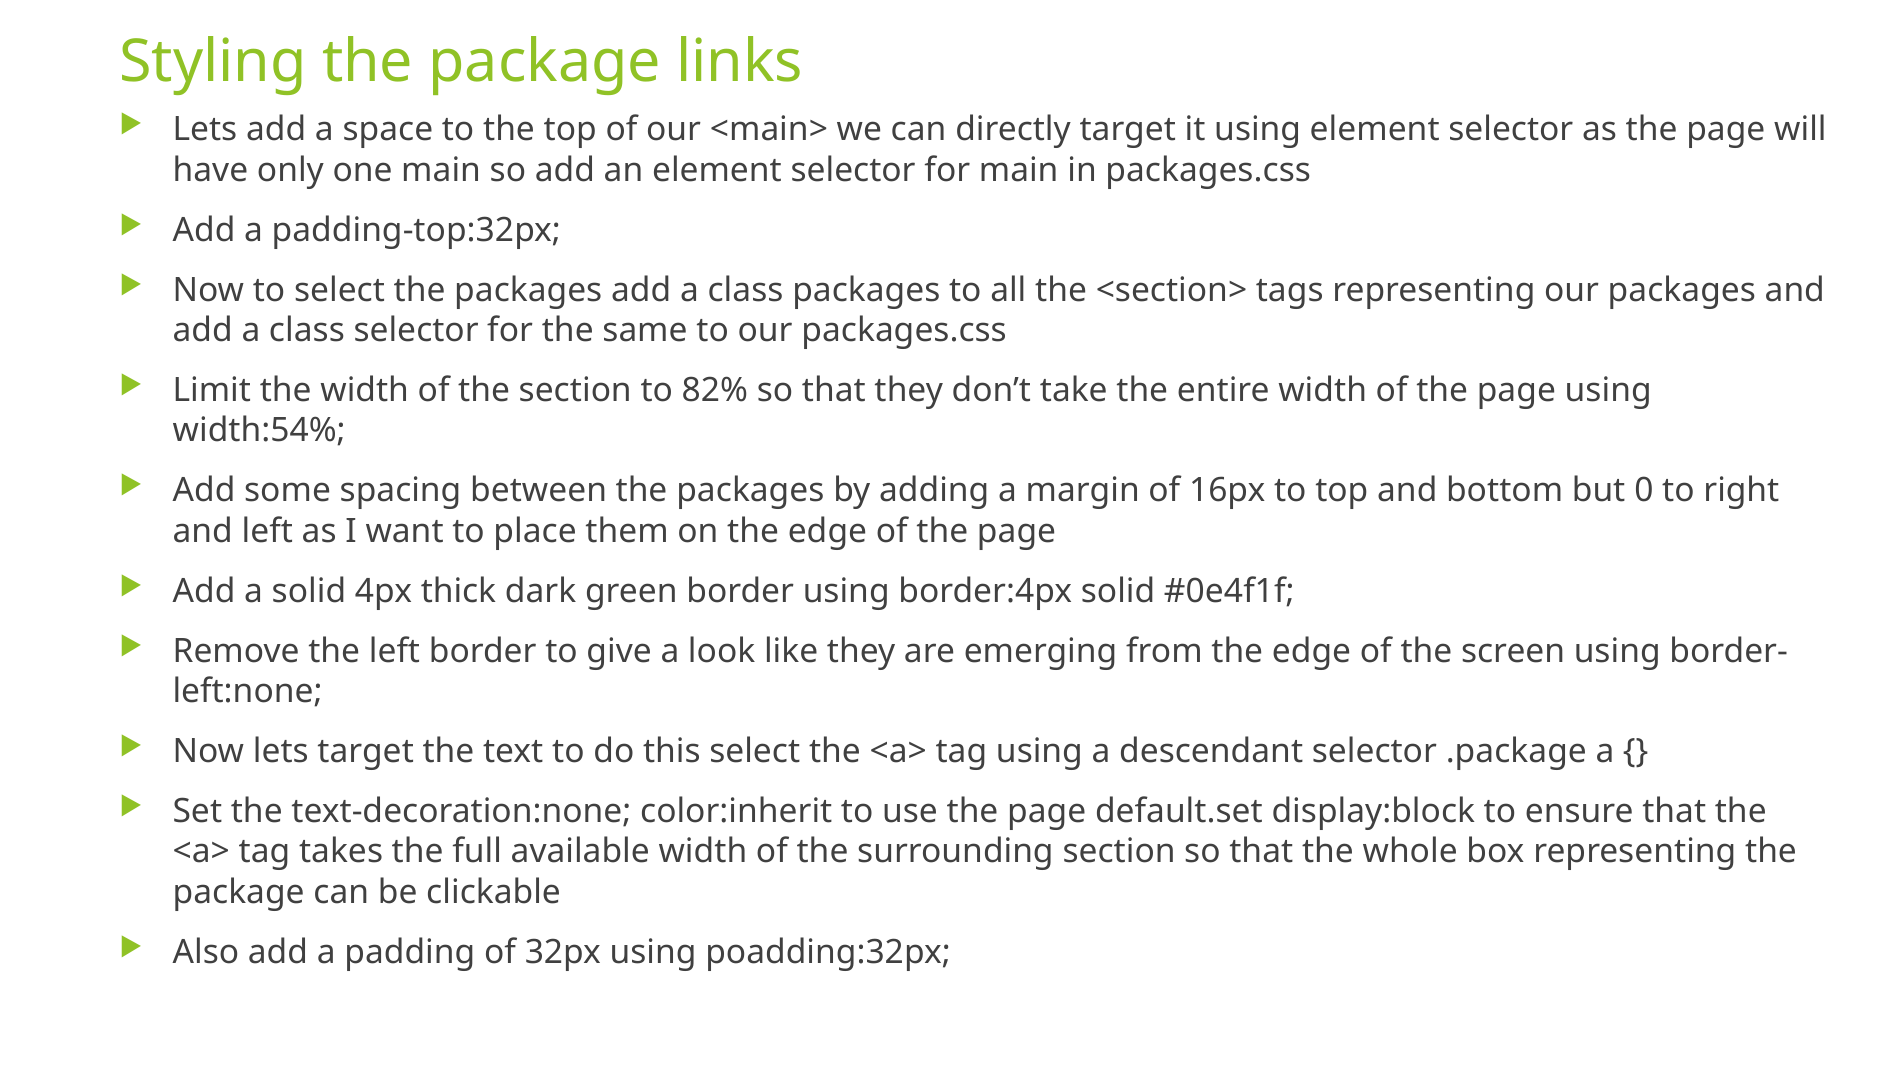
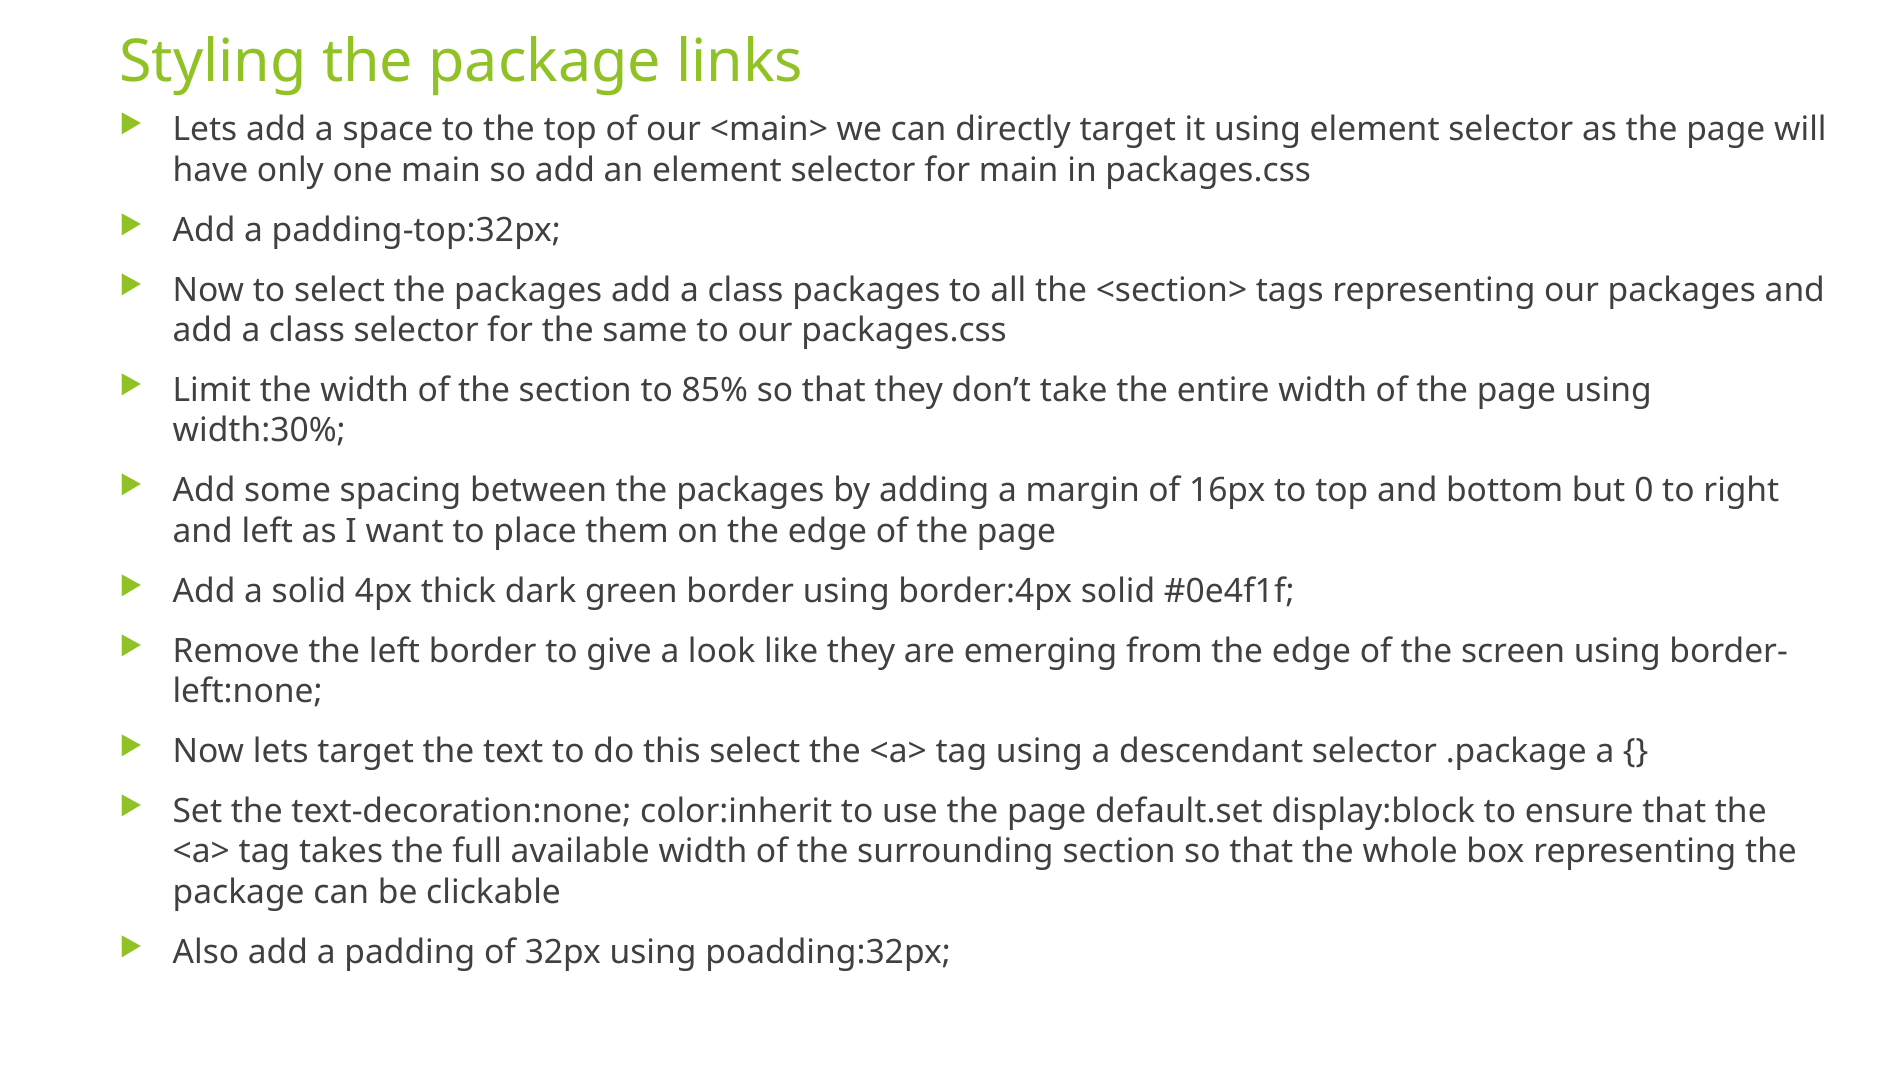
82%: 82% -> 85%
width:54%: width:54% -> width:30%
